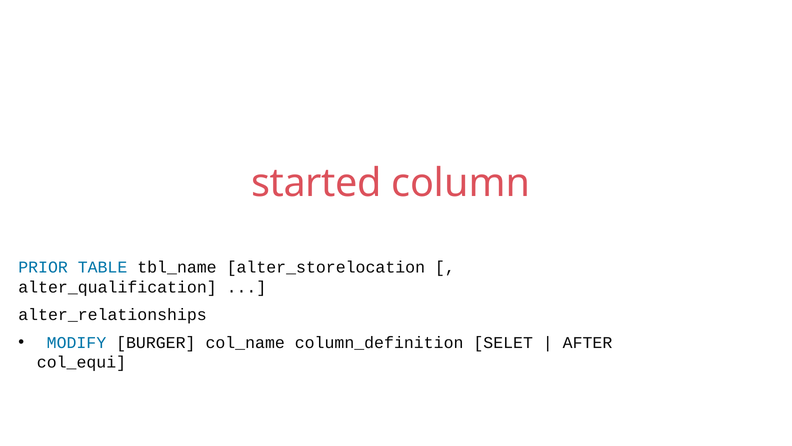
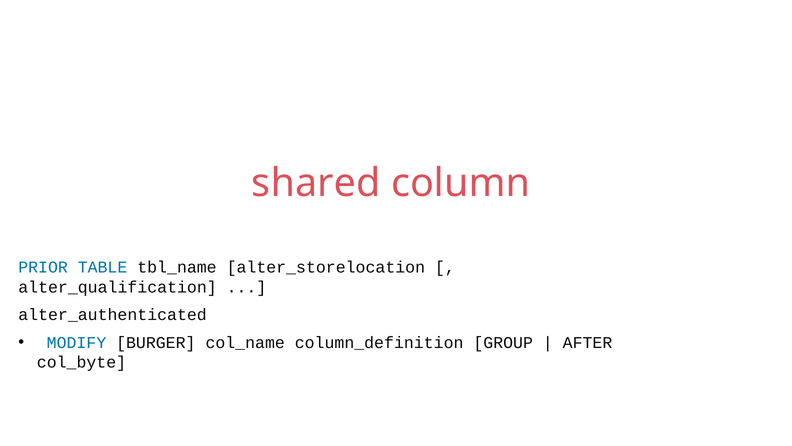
started: started -> shared
alter_relationships: alter_relationships -> alter_authenticated
SELET: SELET -> GROUP
col_equi: col_equi -> col_byte
